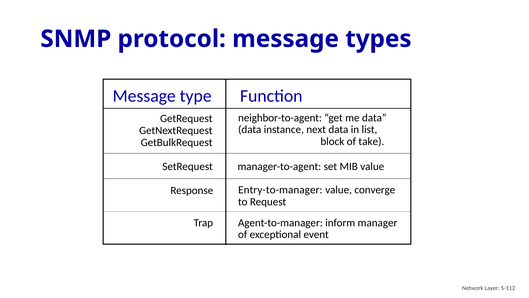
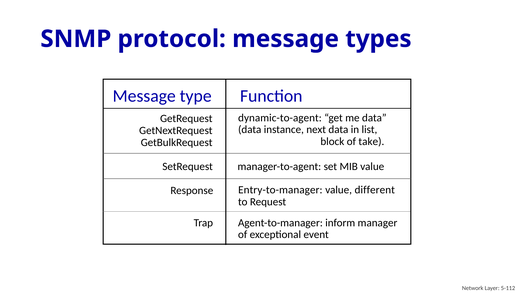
neighbor-to-agent: neighbor-to-agent -> dynamic-to-agent
converge: converge -> different
